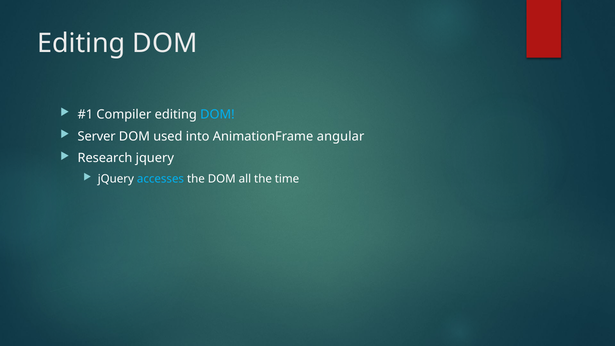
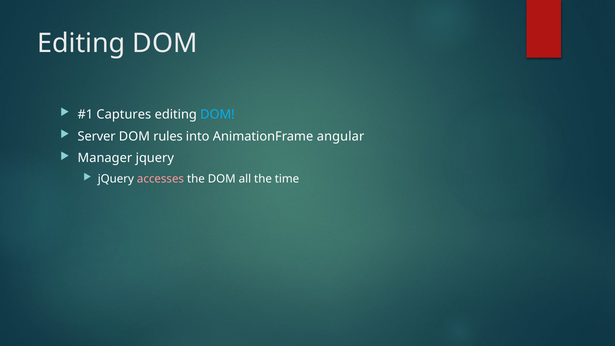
Compiler: Compiler -> Captures
used: used -> rules
Research: Research -> Manager
accesses colour: light blue -> pink
